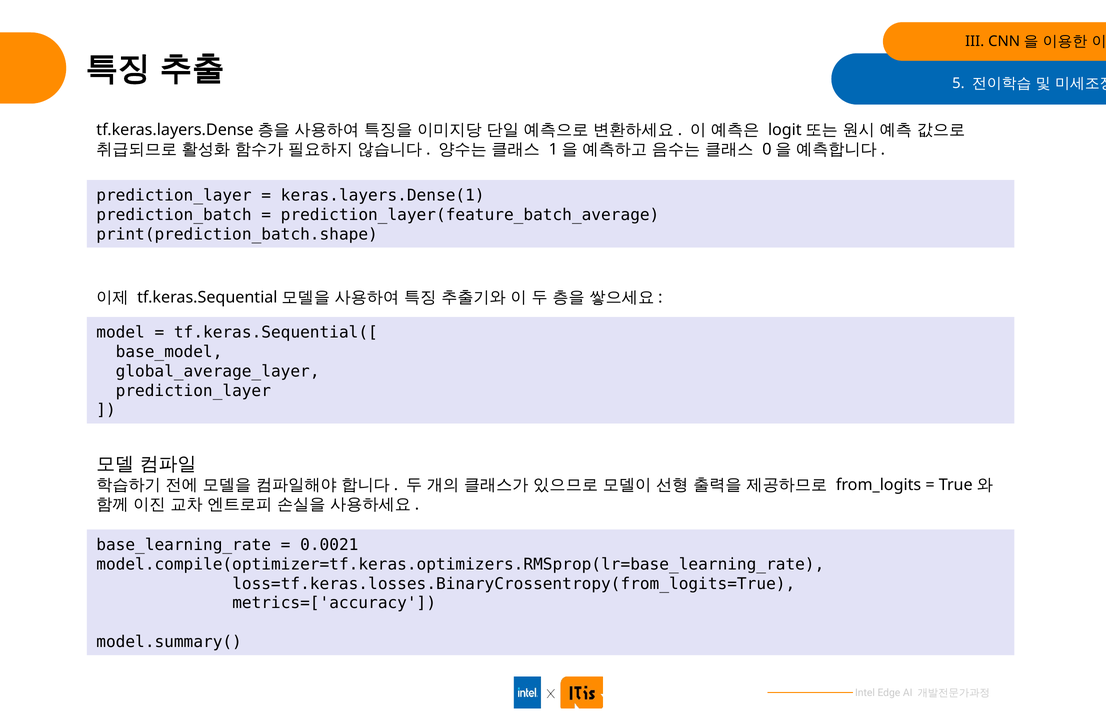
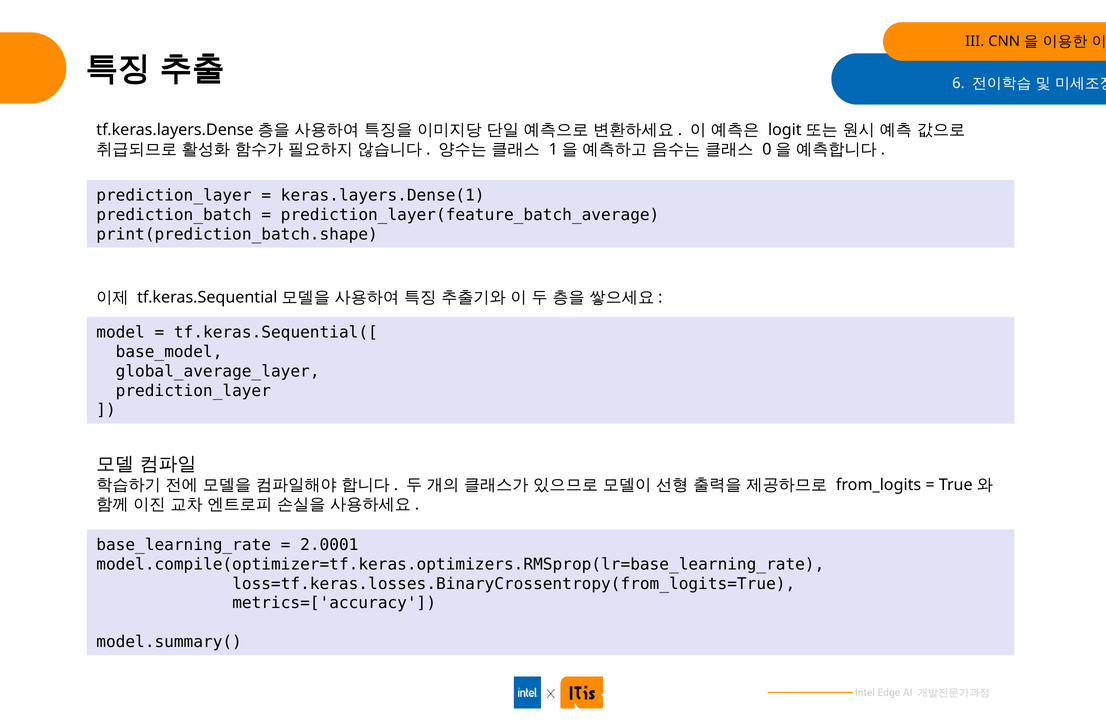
5: 5 -> 6
0.0021: 0.0021 -> 2.0001
